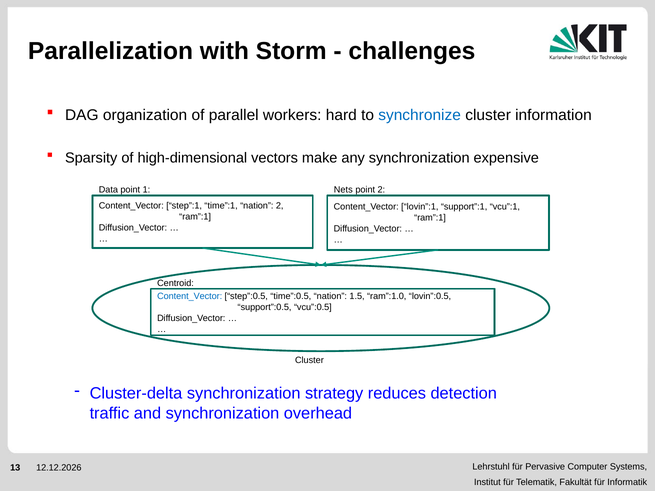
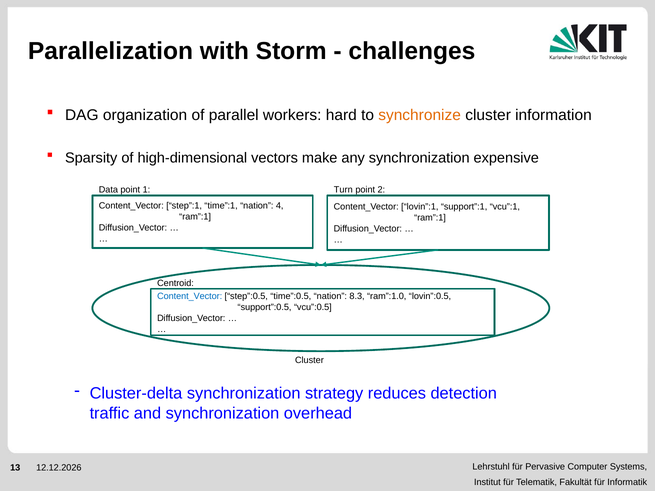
synchronize colour: blue -> orange
Nets: Nets -> Turn
nation 2: 2 -> 4
1.5: 1.5 -> 8.3
